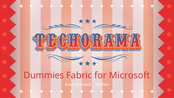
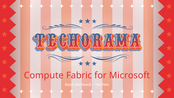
Dummies: Dummies -> Compute
